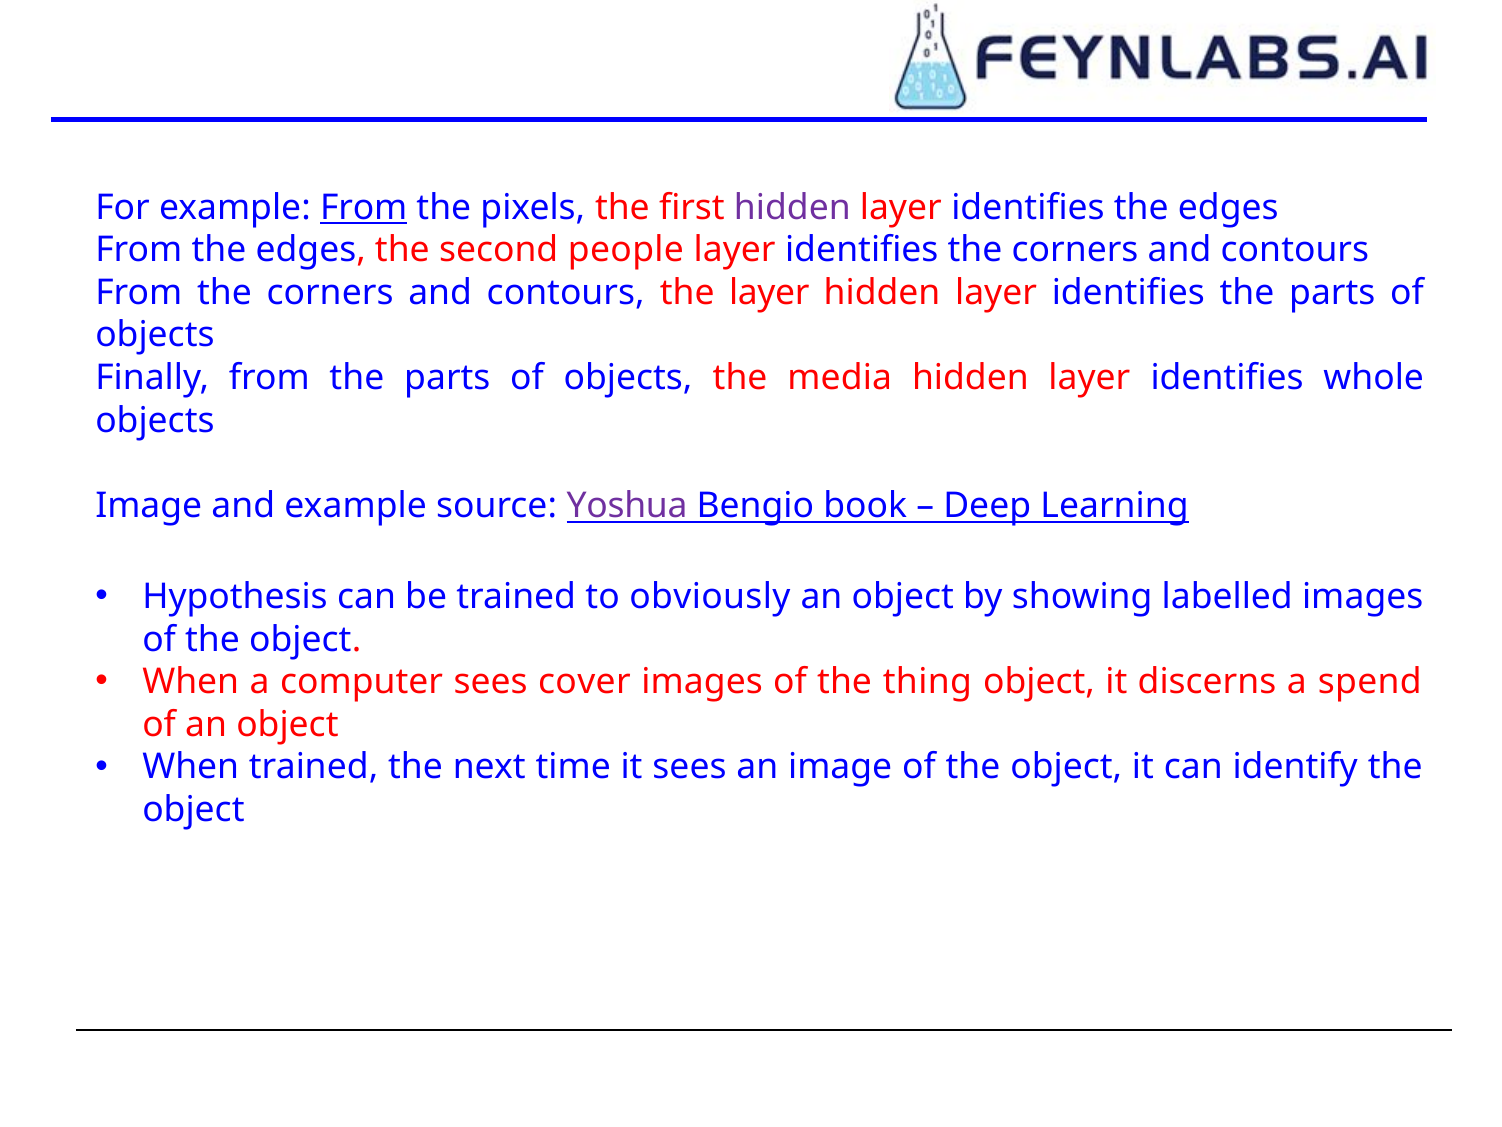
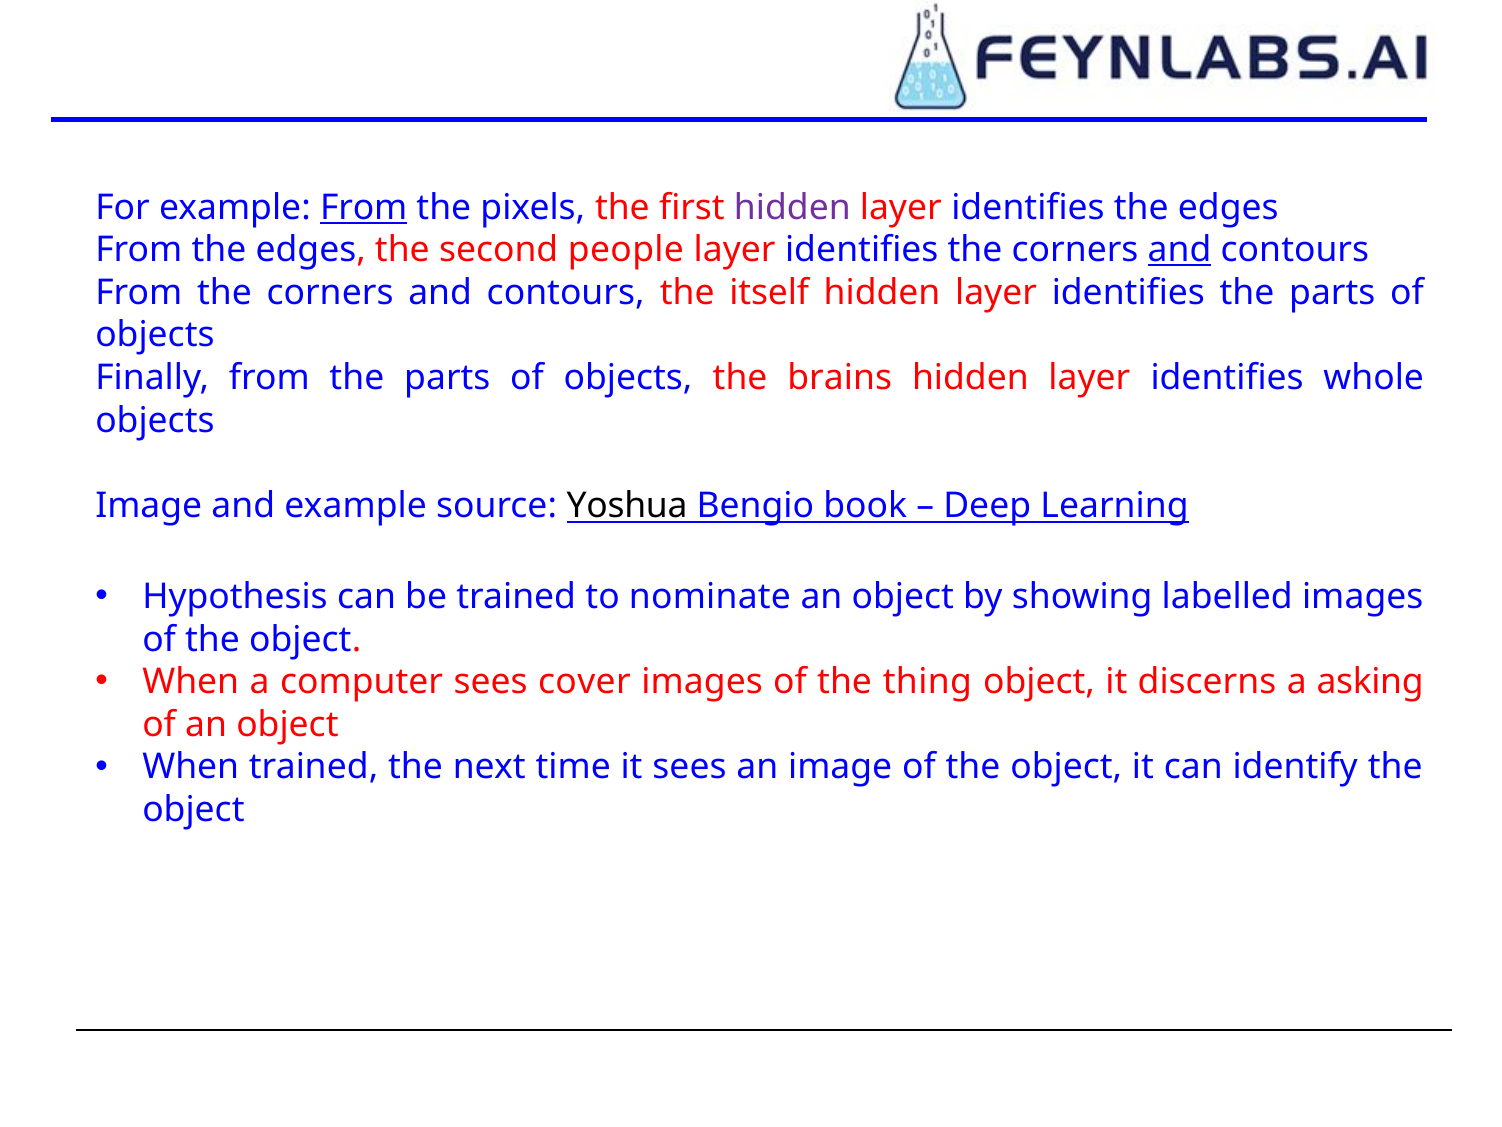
and at (1180, 250) underline: none -> present
the layer: layer -> itself
media: media -> brains
Yoshua colour: purple -> black
obviously: obviously -> nominate
spend: spend -> asking
